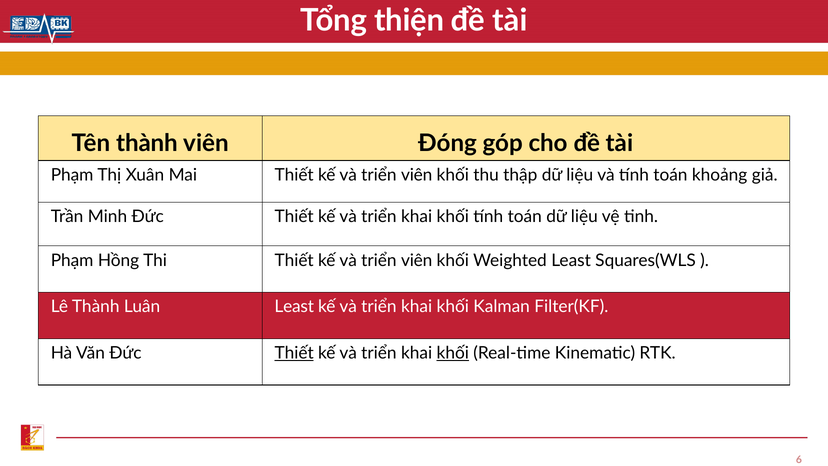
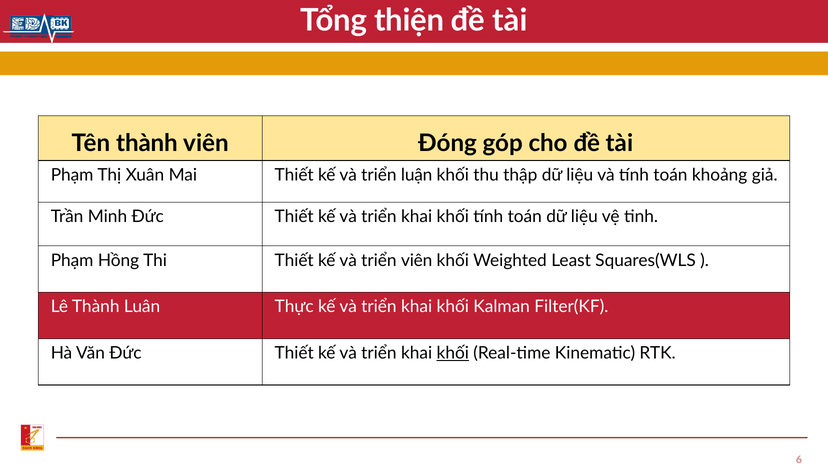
viên at (417, 175): viên -> luận
Luân Least: Least -> Thực
Thiết at (294, 353) underline: present -> none
